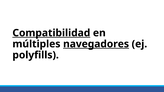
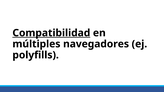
navegadores underline: present -> none
